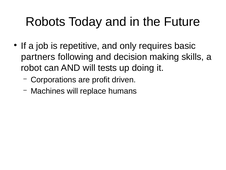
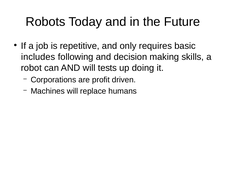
partners: partners -> includes
